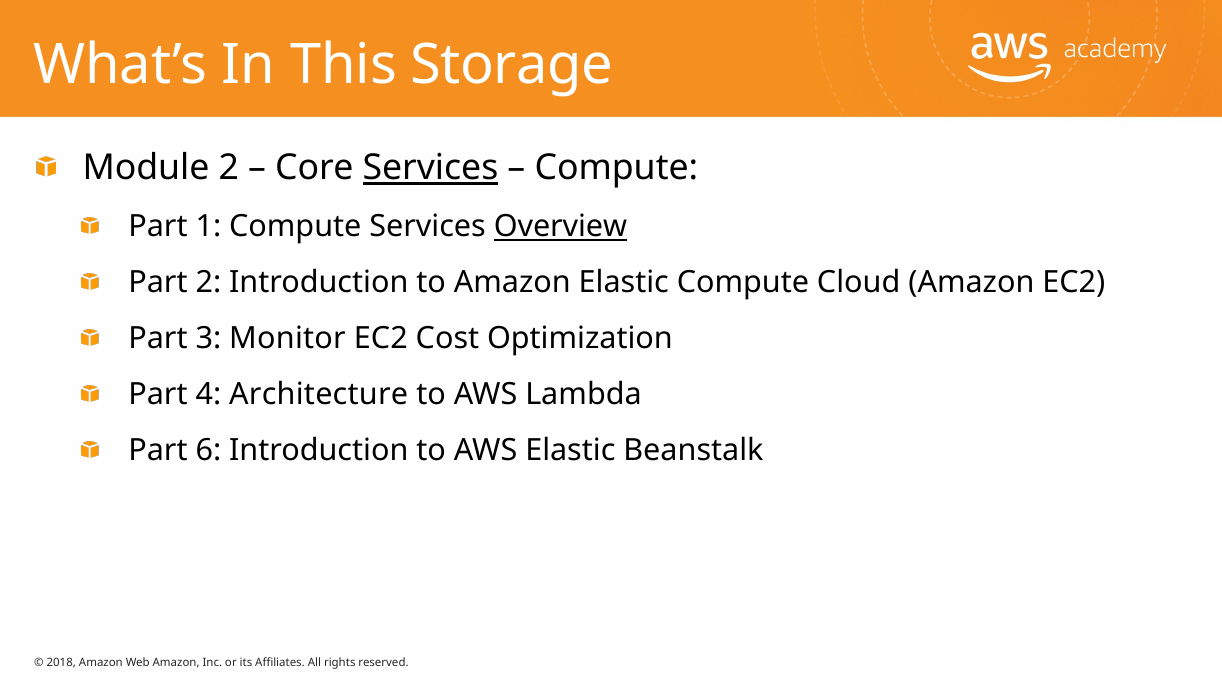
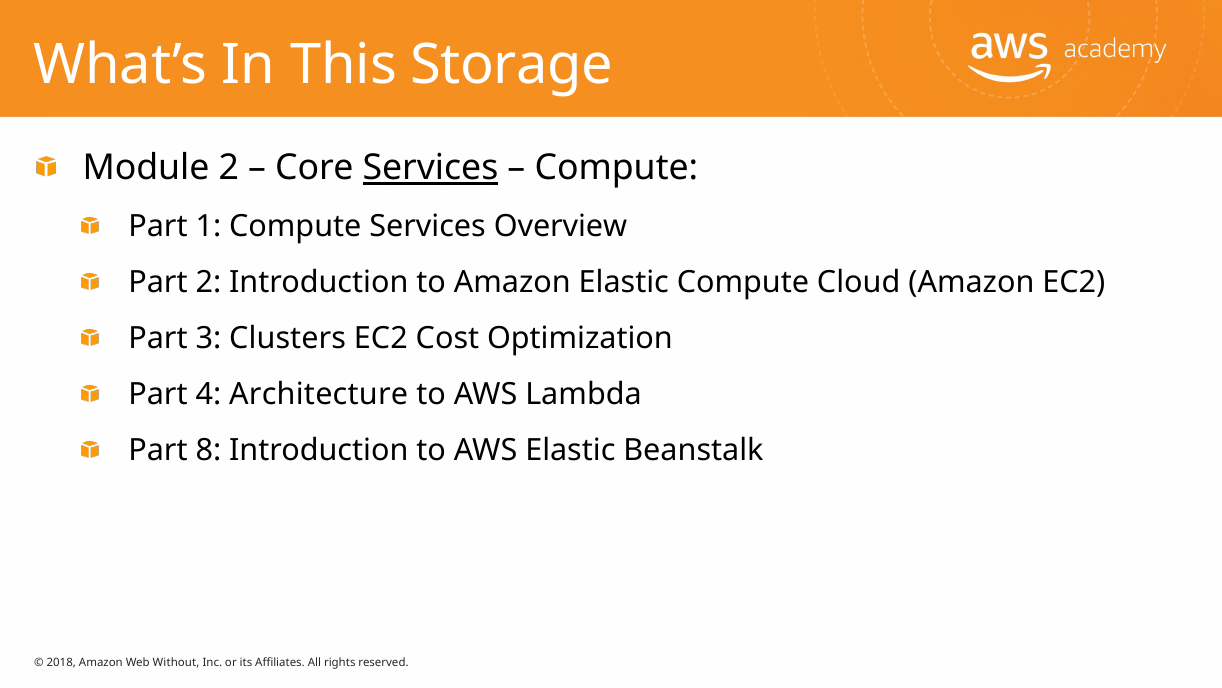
Overview underline: present -> none
Monitor: Monitor -> Clusters
6: 6 -> 8
Amazon at (176, 662): Amazon -> Without
